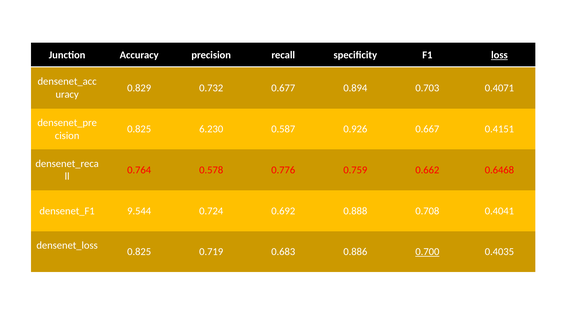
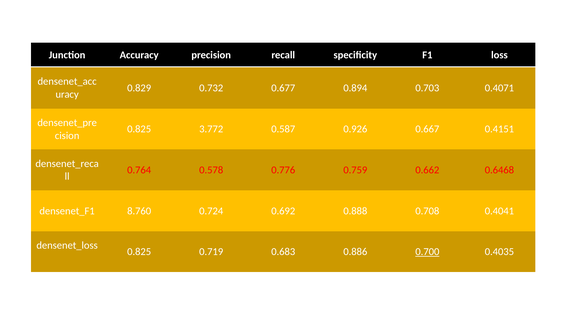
loss underline: present -> none
6.230: 6.230 -> 3.772
9.544: 9.544 -> 8.760
